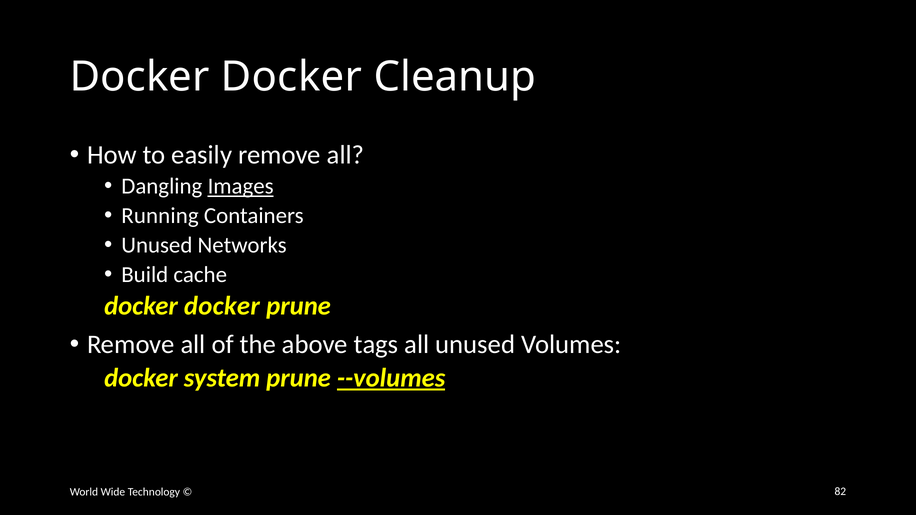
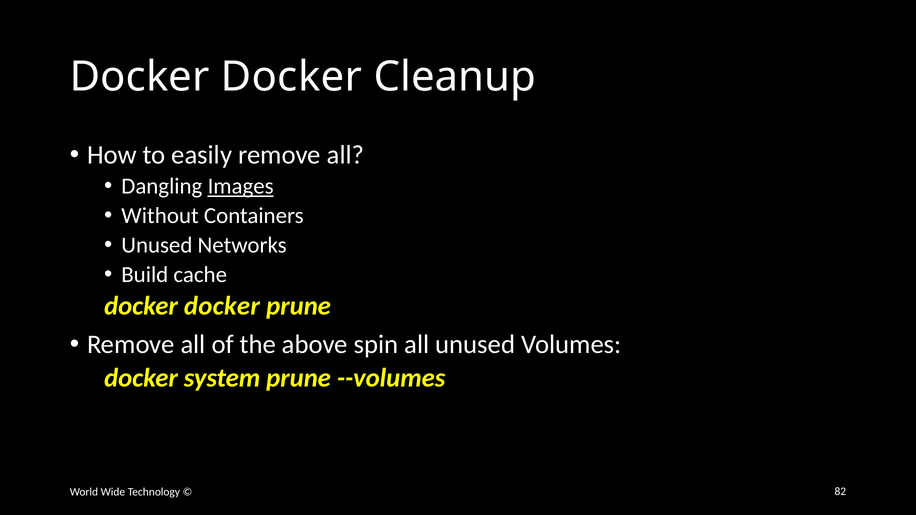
Running: Running -> Without
tags: tags -> spin
--volumes underline: present -> none
